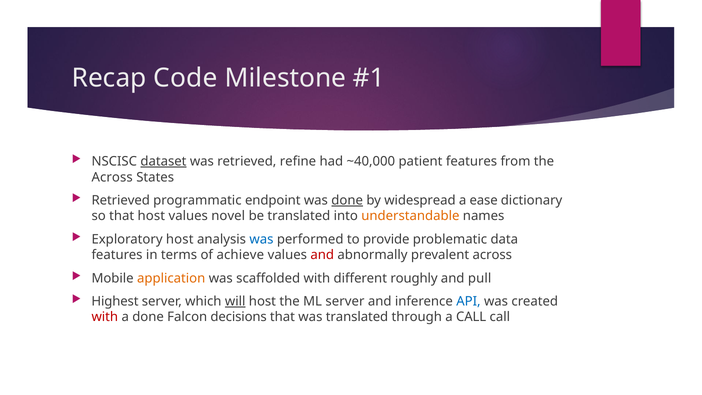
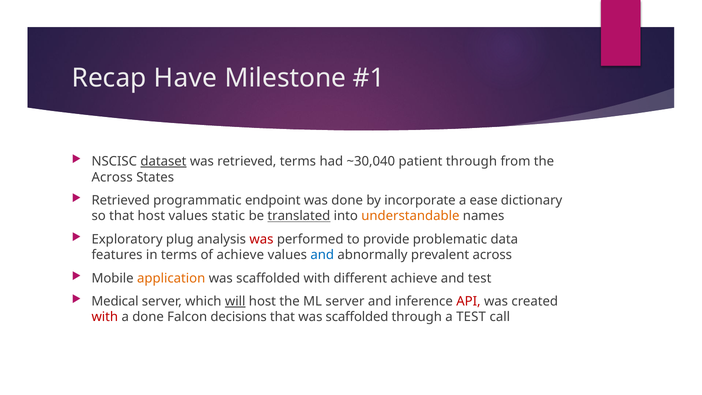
Code: Code -> Have
retrieved refine: refine -> terms
~40,000: ~40,000 -> ~30,040
patient features: features -> through
done at (347, 200) underline: present -> none
widespread: widespread -> incorporate
novel: novel -> static
translated at (299, 216) underline: none -> present
Exploratory host: host -> plug
was at (261, 239) colour: blue -> red
and at (322, 255) colour: red -> blue
different roughly: roughly -> achieve
and pull: pull -> test
Highest: Highest -> Medical
API colour: blue -> red
that was translated: translated -> scaffolded
a CALL: CALL -> TEST
